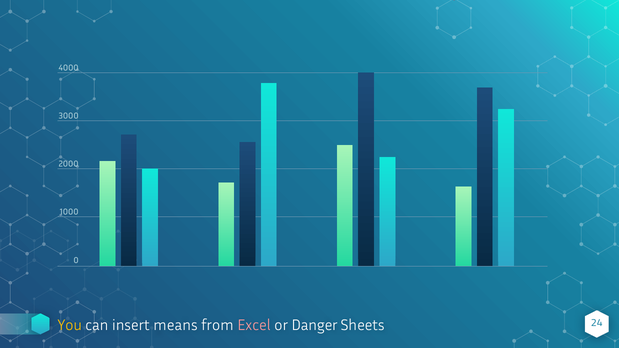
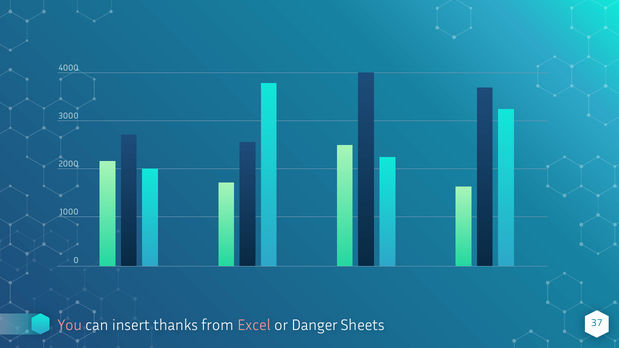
You colour: yellow -> pink
means: means -> thanks
24: 24 -> 37
